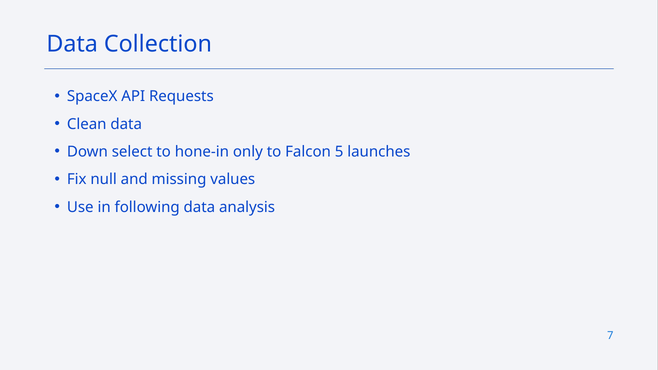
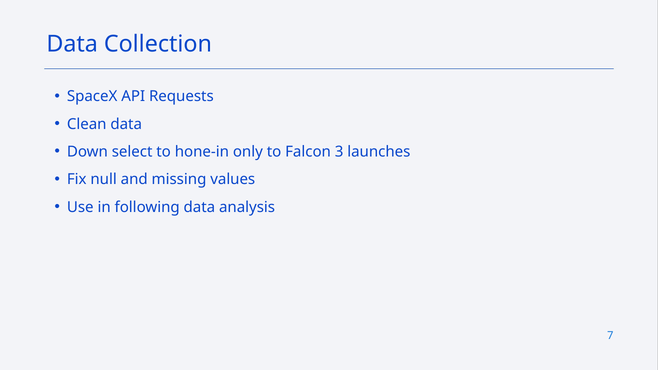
5: 5 -> 3
